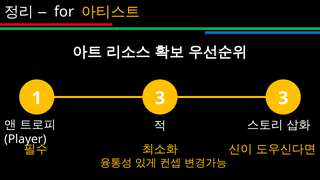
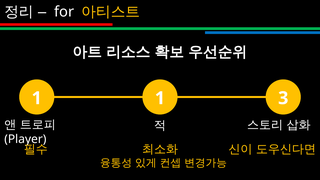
1 3: 3 -> 1
